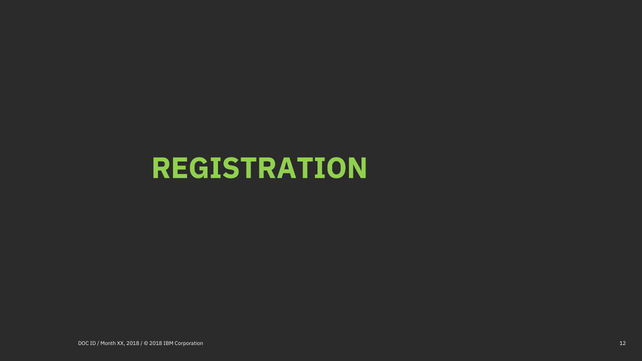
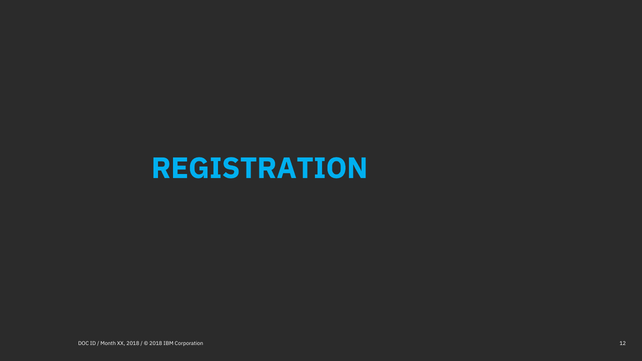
REGISTRATION colour: light green -> light blue
